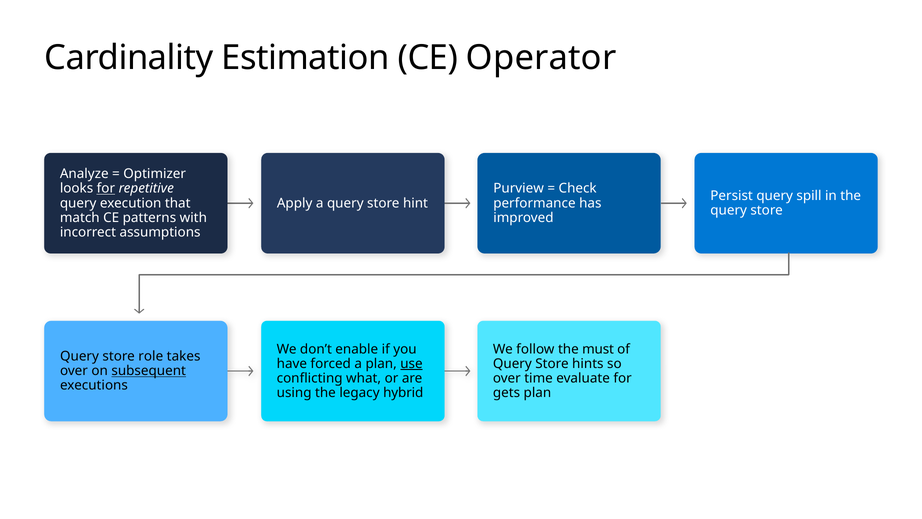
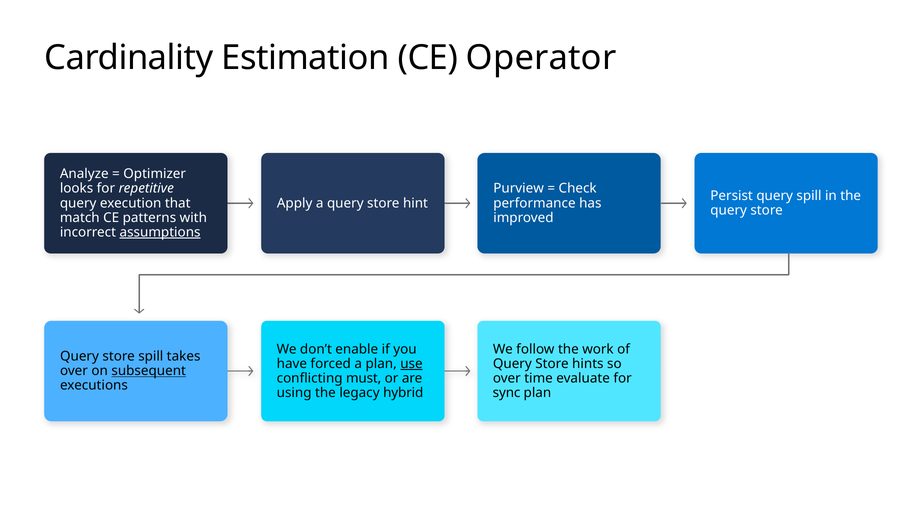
for at (106, 188) underline: present -> none
assumptions underline: none -> present
must: must -> work
store role: role -> spill
what: what -> must
gets: gets -> sync
